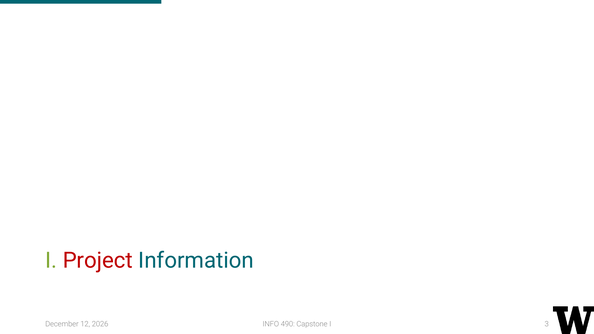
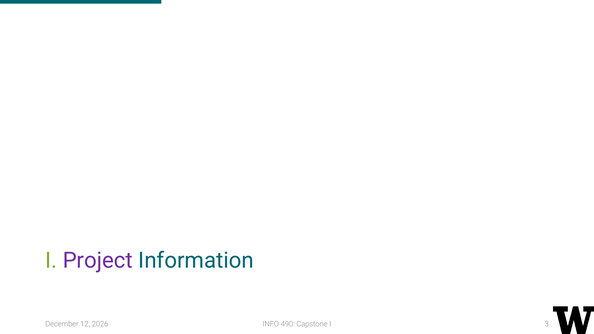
Project colour: red -> purple
